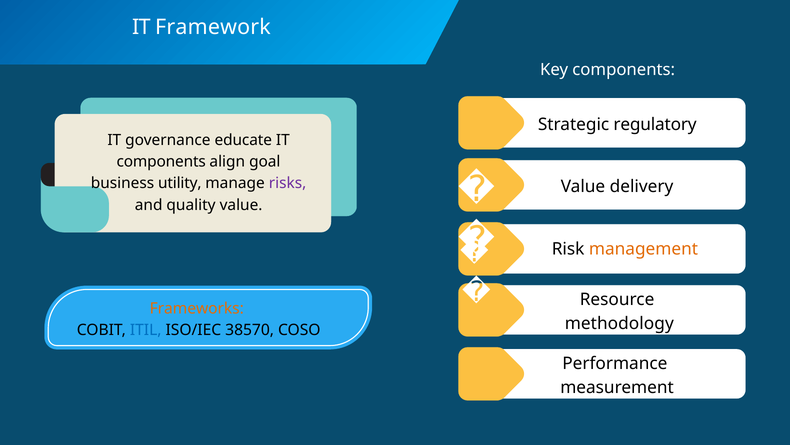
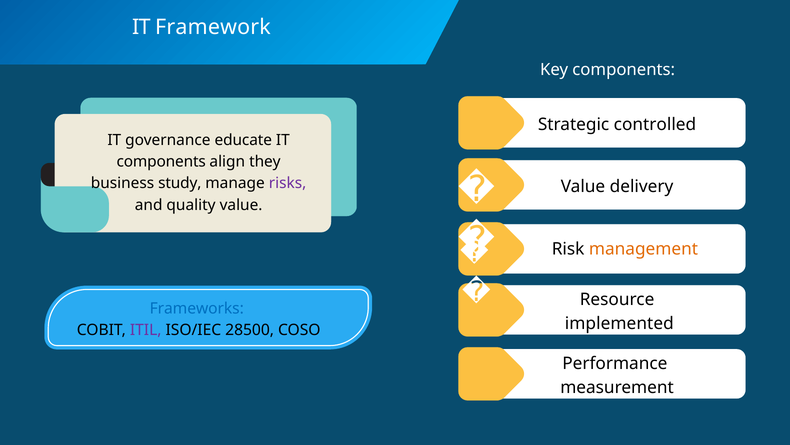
regulatory: regulatory -> controlled
goal: goal -> they
utility: utility -> study
Frameworks colour: orange -> blue
methodology: methodology -> implemented
ITIL colour: blue -> purple
38570: 38570 -> 28500
